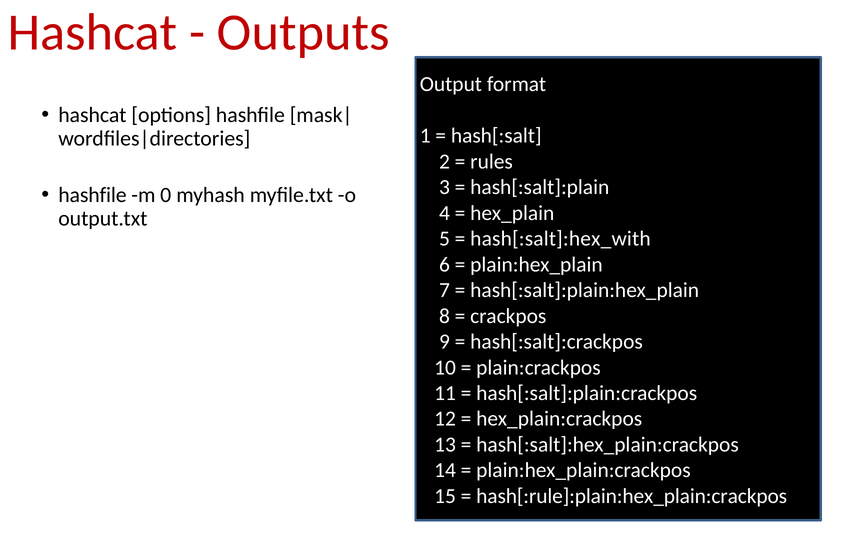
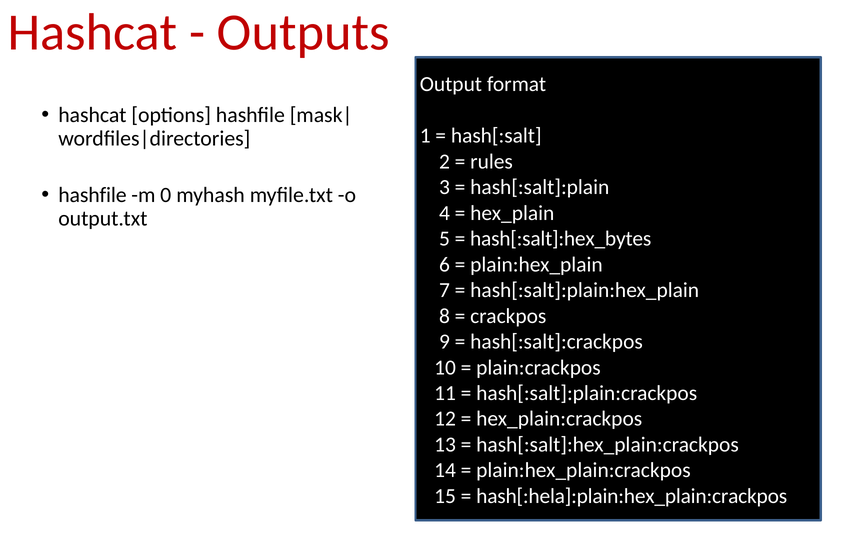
hash[:salt]:hex_with: hash[:salt]:hex_with -> hash[:salt]:hex_bytes
hash[:rule]:plain:hex_plain:crackpos: hash[:rule]:plain:hex_plain:crackpos -> hash[:hela]:plain:hex_plain:crackpos
